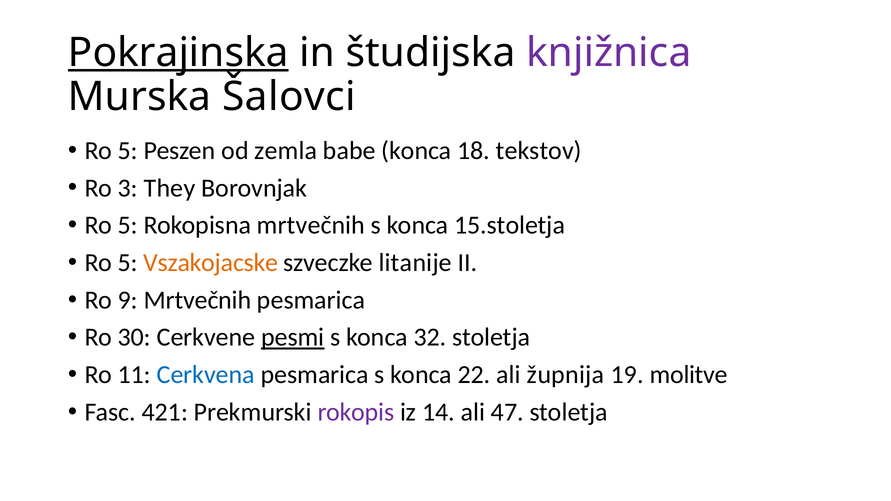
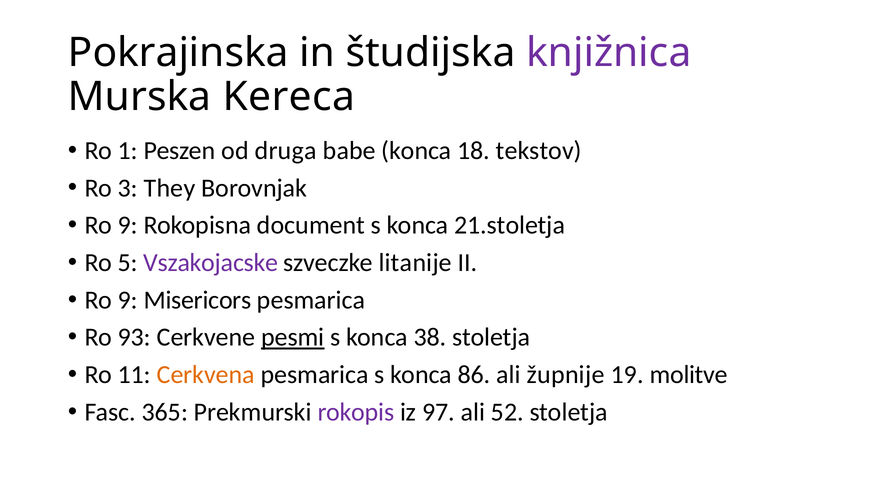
Pokrajinska underline: present -> none
Šalovci: Šalovci -> Kereca
5 at (128, 151): 5 -> 1
zemla: zemla -> druga
5 at (128, 225): 5 -> 9
Rokopisna mrtvečnih: mrtvečnih -> document
15.stoletja: 15.stoletja -> 21.stoletja
Vszakojacske colour: orange -> purple
9 Mrtvečnih: Mrtvečnih -> Misericors
30: 30 -> 93
32: 32 -> 38
Cerkvena colour: blue -> orange
22: 22 -> 86
župnija: župnija -> župnije
421: 421 -> 365
14: 14 -> 97
47: 47 -> 52
